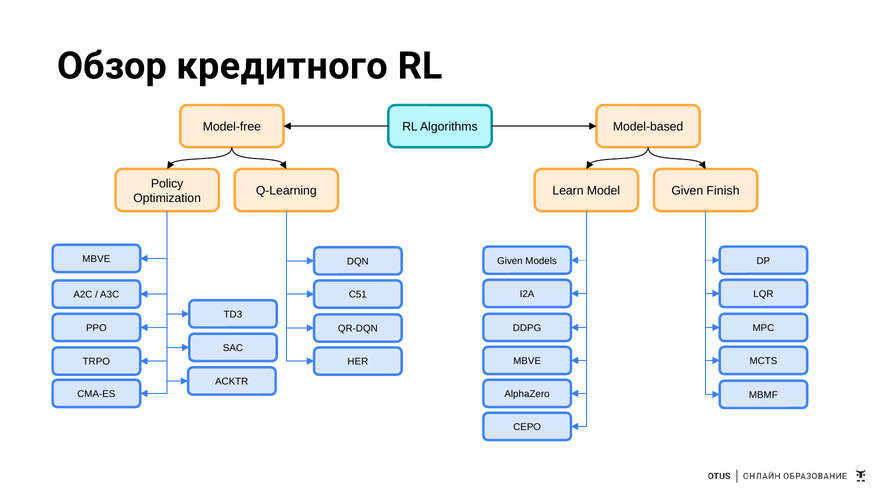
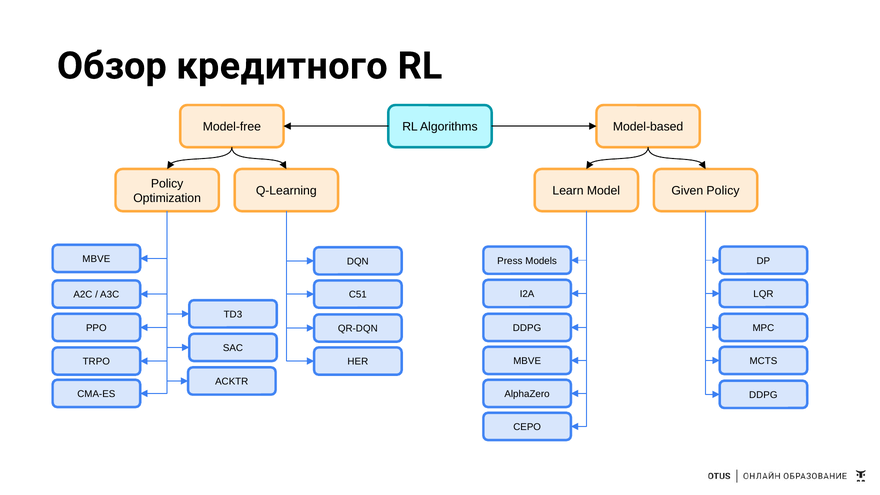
Given Finish: Finish -> Policy
Given at (510, 261): Given -> Press
MBMF at (763, 395): MBMF -> DDPG
